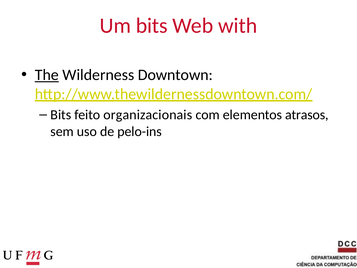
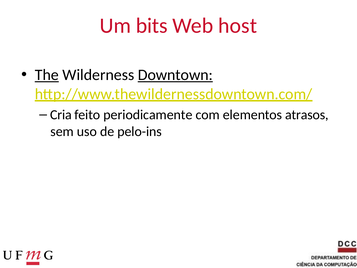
with: with -> host
Downtown underline: none -> present
Bits at (61, 115): Bits -> Cria
organizacionais: organizacionais -> periodicamente
